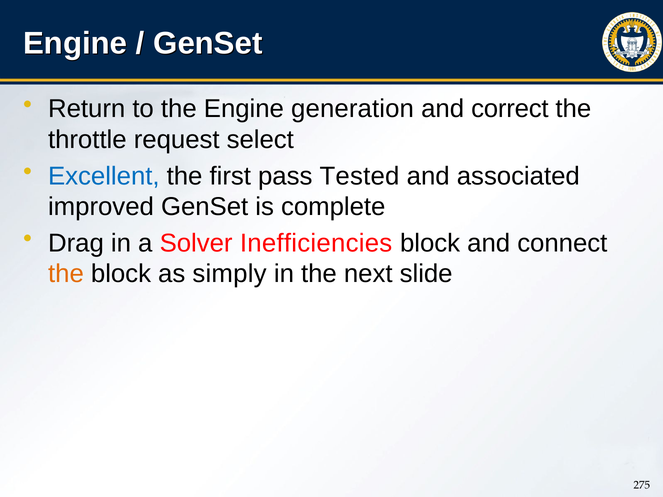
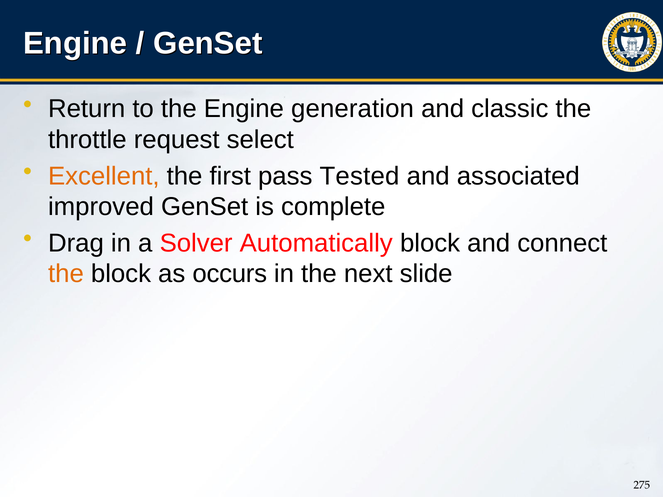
correct: correct -> classic
Excellent colour: blue -> orange
Inefficiencies: Inefficiencies -> Automatically
simply: simply -> occurs
